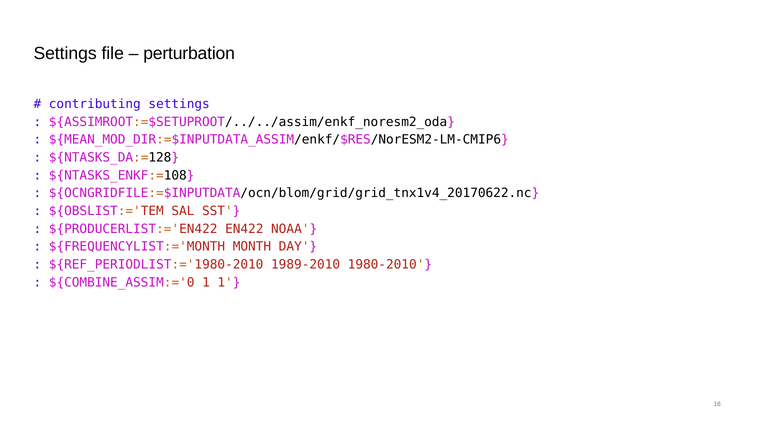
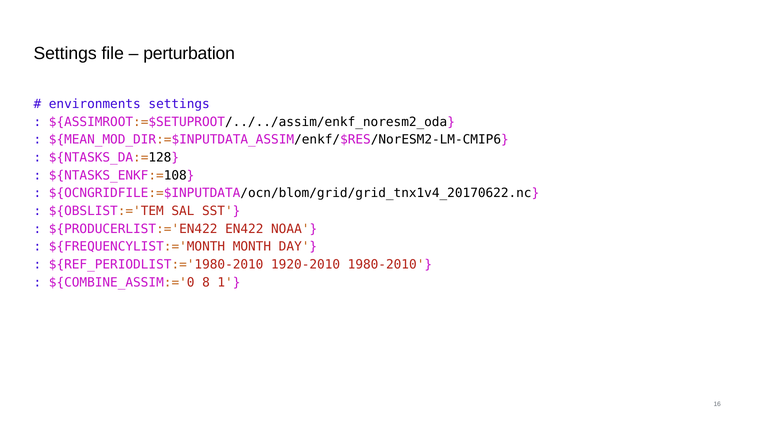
contributing: contributing -> environments
1989-2010: 1989-2010 -> 1920-2010
${COMBINE_ASSIM:='0 1: 1 -> 8
